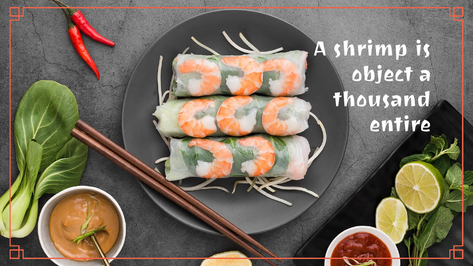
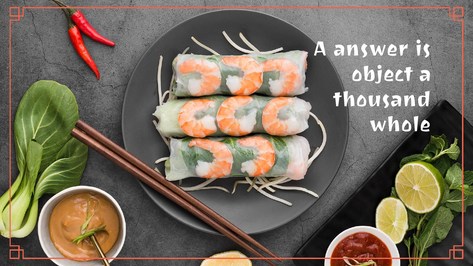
shrimp: shrimp -> answer
entire: entire -> whole
